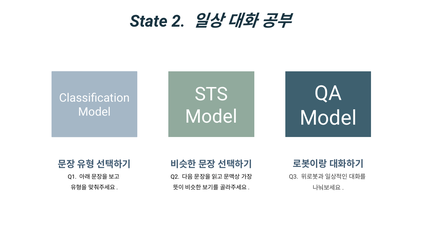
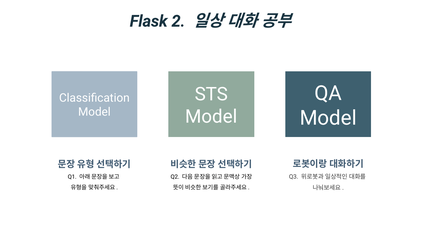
State: State -> Flask
